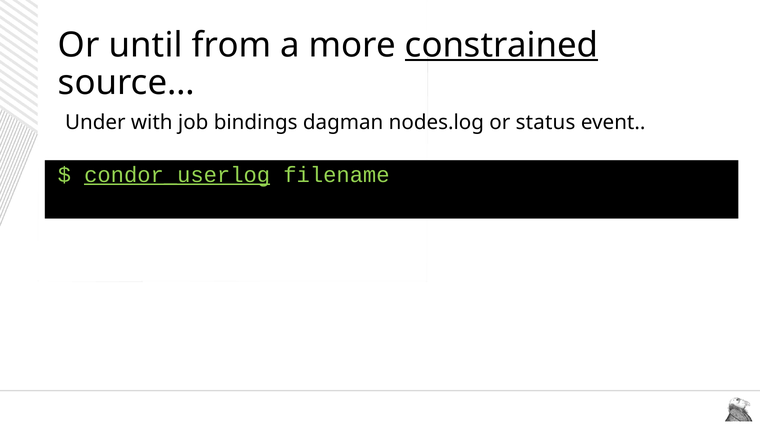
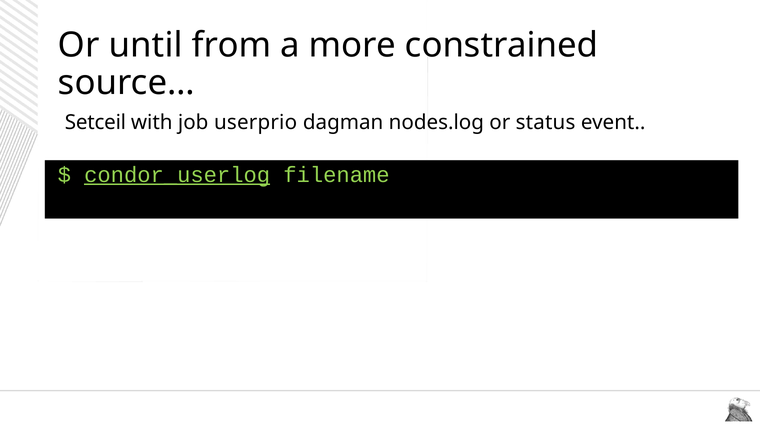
constrained underline: present -> none
Under: Under -> Setceil
bindings: bindings -> userprio
